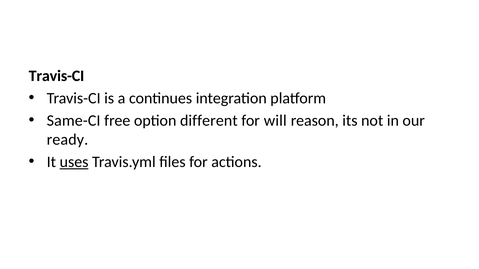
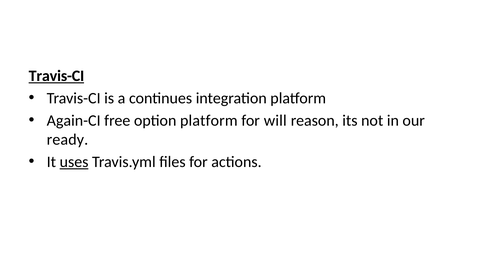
Travis-CI at (57, 76) underline: none -> present
Same-CI: Same-CI -> Again-CI
option different: different -> platform
